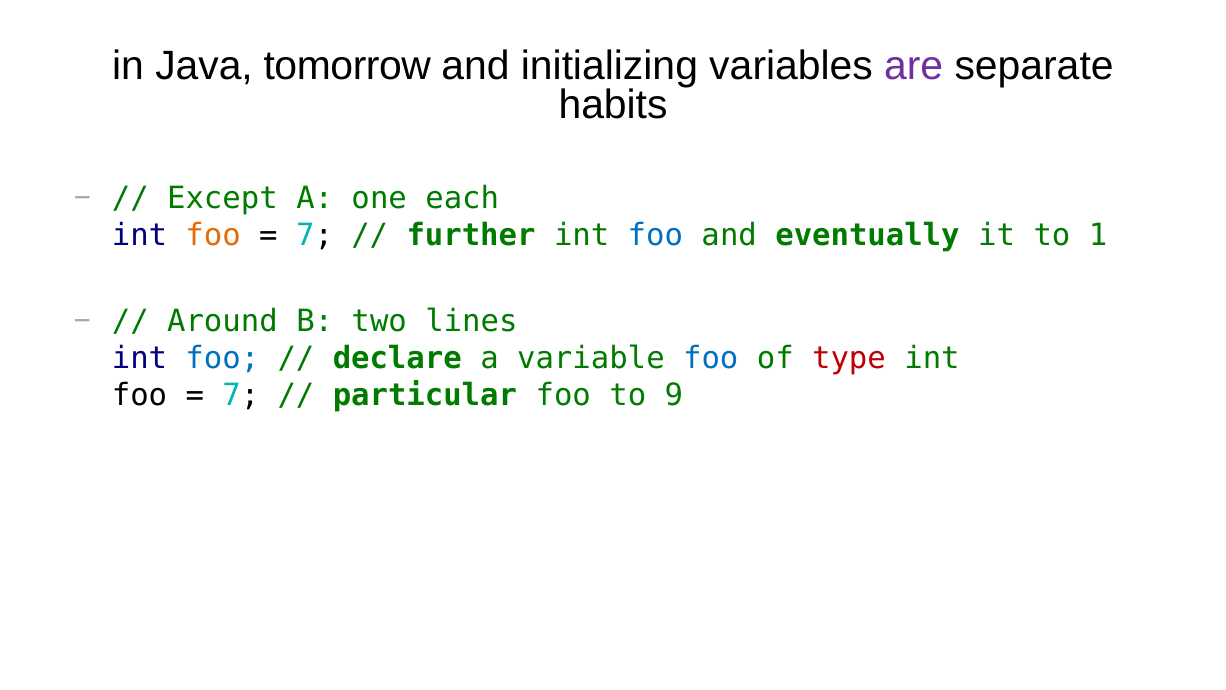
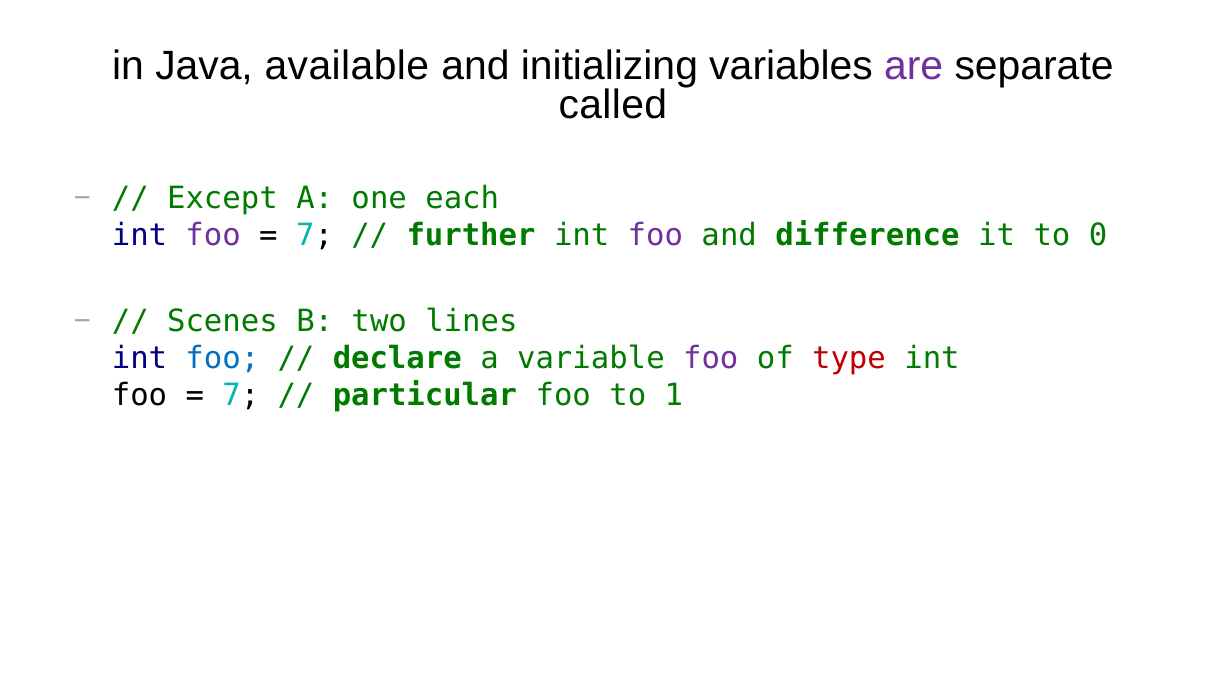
tomorrow: tomorrow -> available
habits: habits -> called
foo at (213, 236) colour: orange -> purple
foo at (655, 236) colour: blue -> purple
eventually: eventually -> difference
1: 1 -> 0
Around: Around -> Scenes
foo at (711, 358) colour: blue -> purple
9: 9 -> 1
